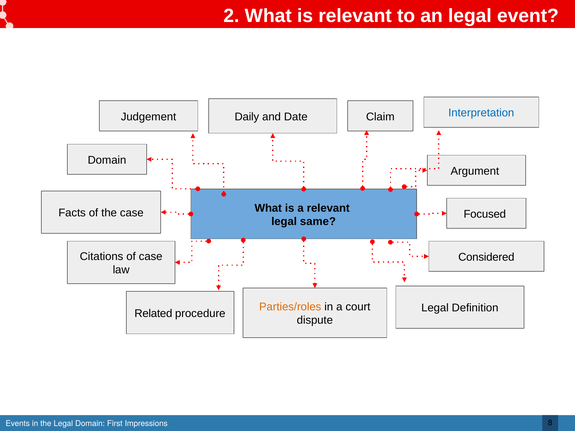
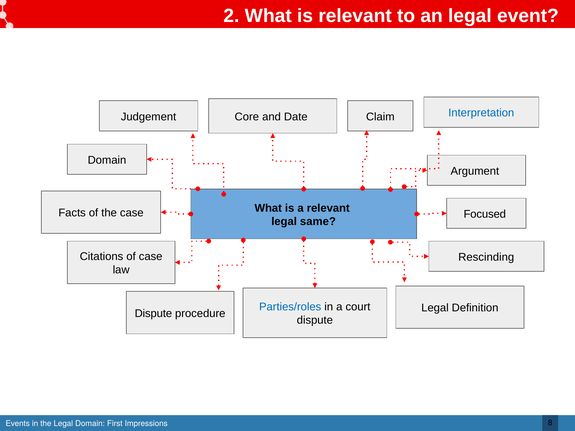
Daily: Daily -> Core
Considered: Considered -> Rescinding
Parties/roles colour: orange -> blue
Related at (153, 314): Related -> Dispute
